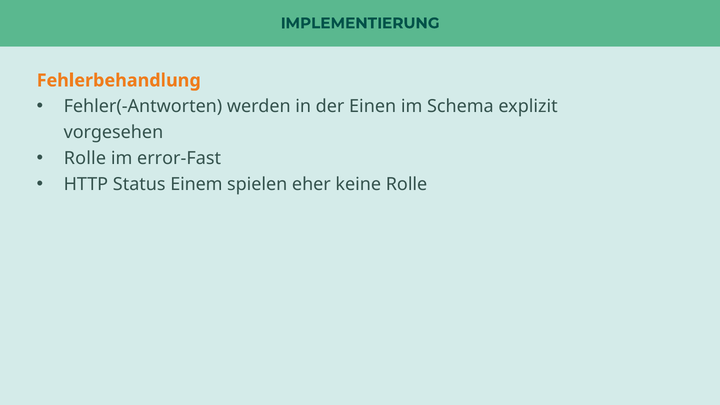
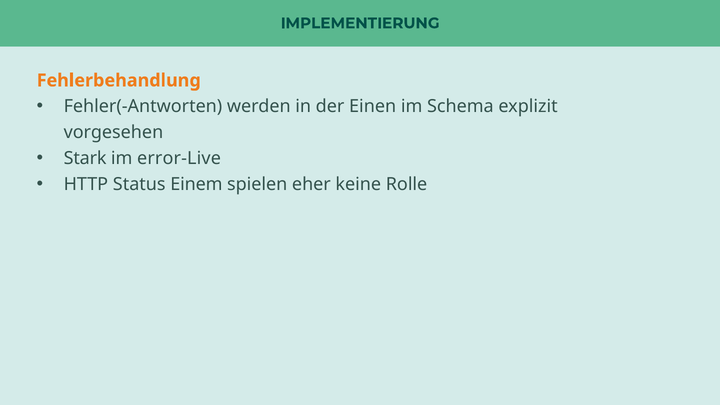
Rolle at (85, 158): Rolle -> Stark
error-Fast: error-Fast -> error-Live
